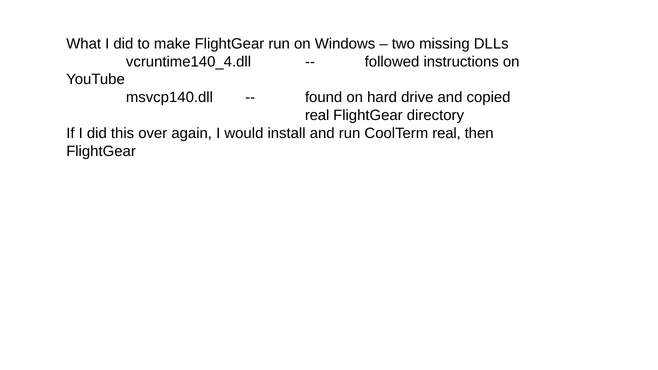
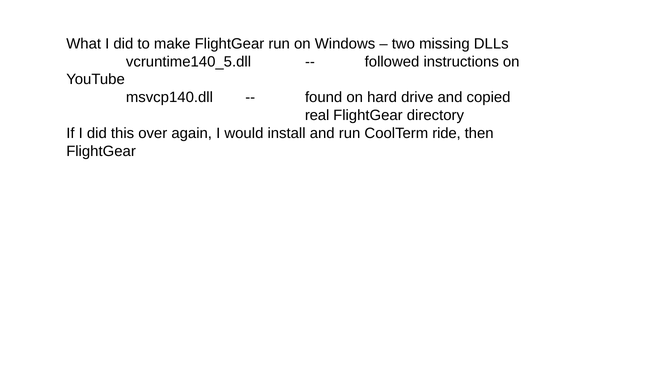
vcruntime140_4.dll: vcruntime140_4.dll -> vcruntime140_5.dll
CoolTerm real: real -> ride
